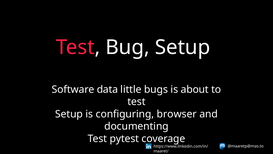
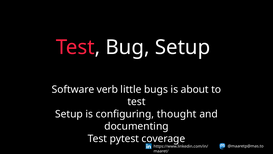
data: data -> verb
browser: browser -> thought
